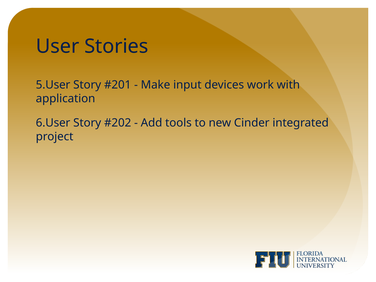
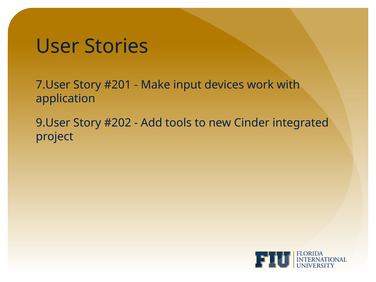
5.User: 5.User -> 7.User
6.User: 6.User -> 9.User
